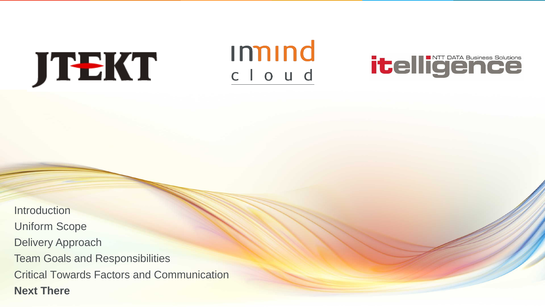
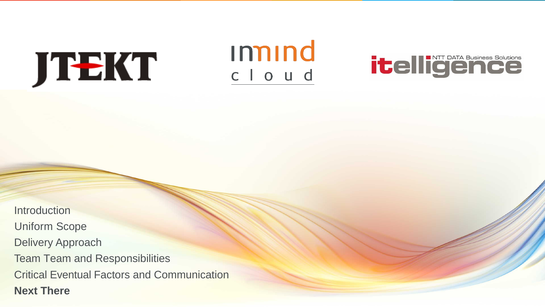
Team Goals: Goals -> Team
Towards: Towards -> Eventual
